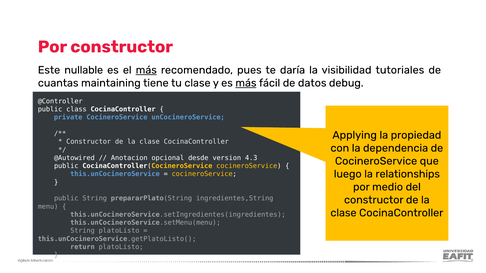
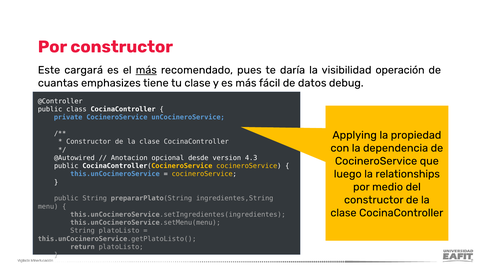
nullable: nullable -> cargará
tutoriales: tutoriales -> operación
maintaining: maintaining -> emphasizes
más at (246, 83) underline: present -> none
